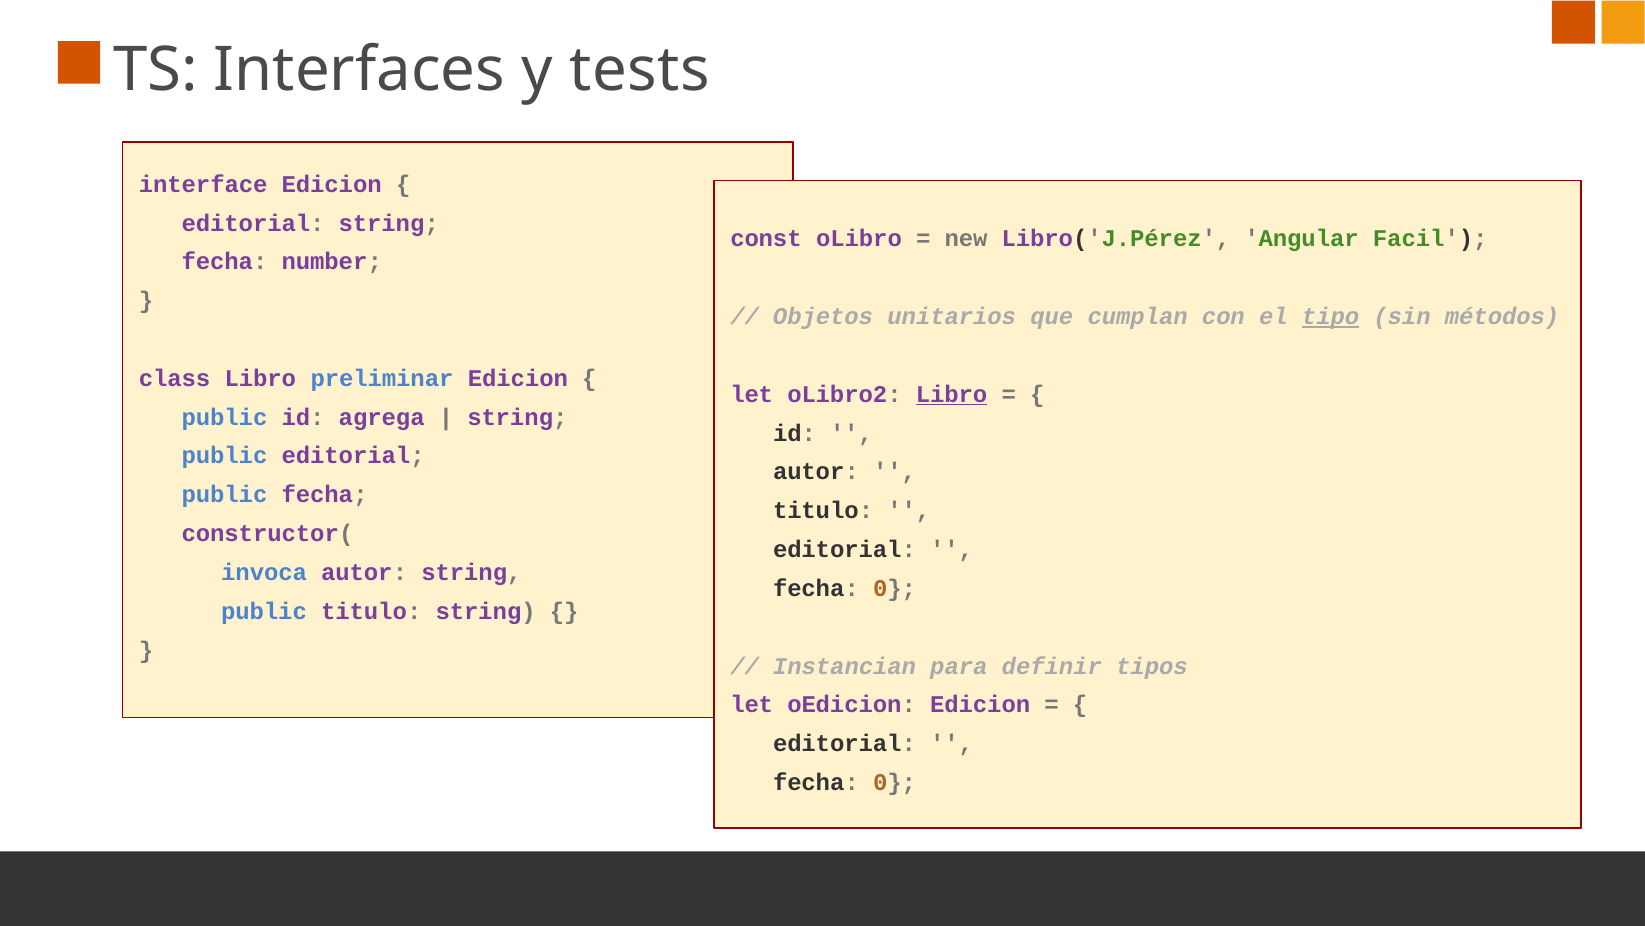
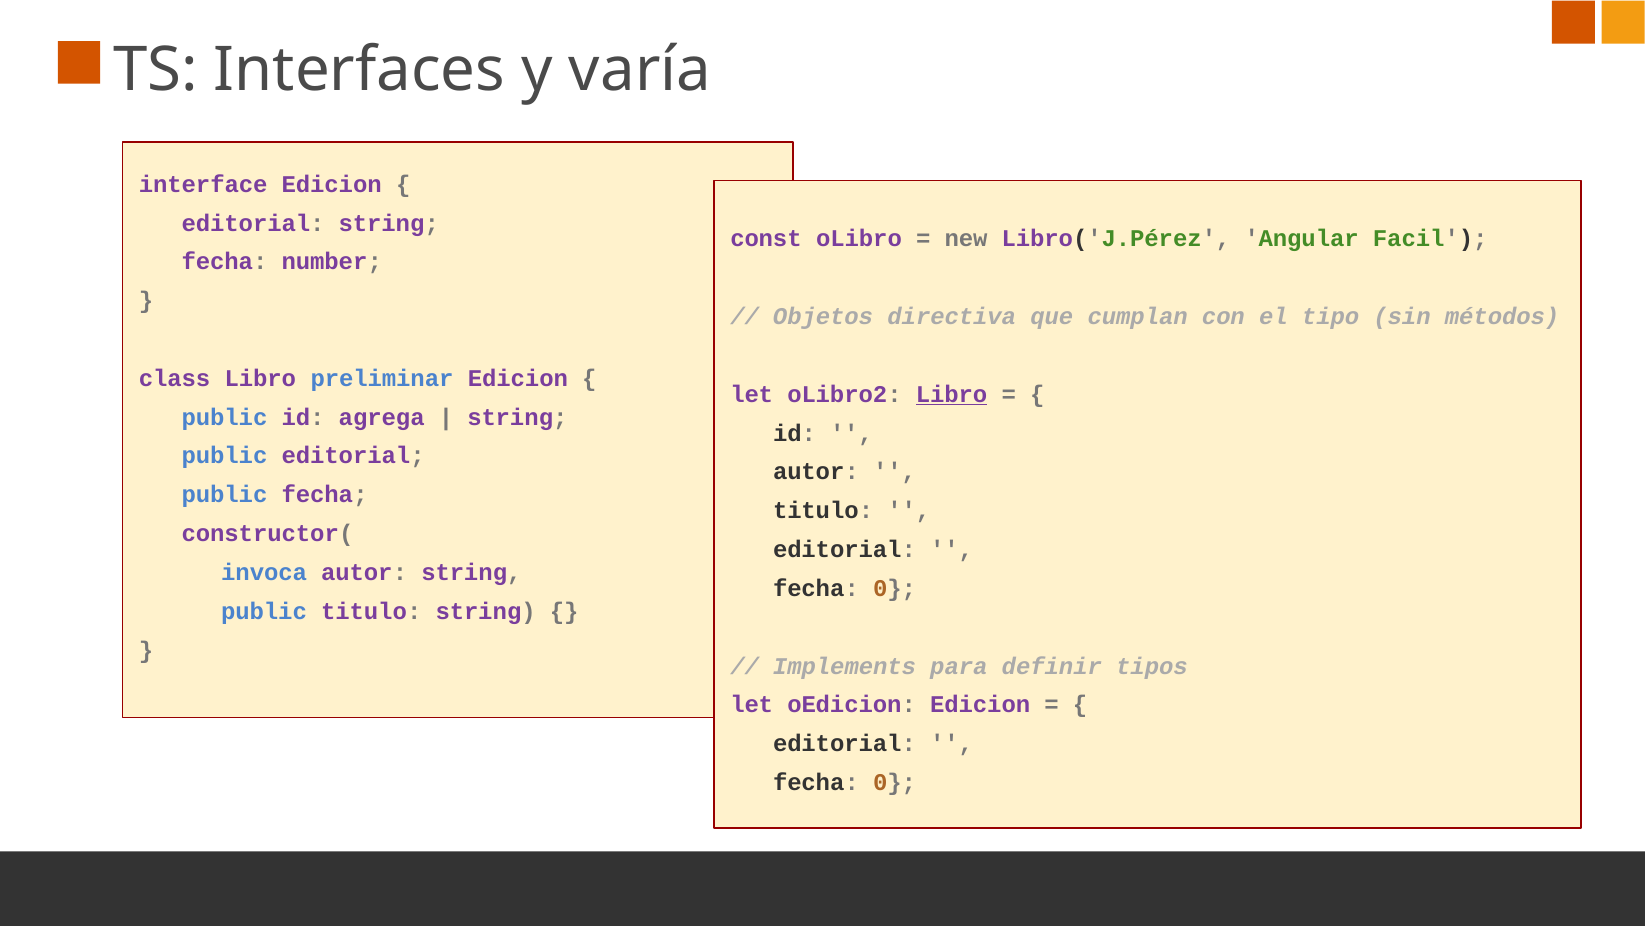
tests: tests -> varía
unitarios: unitarios -> directiva
tipo underline: present -> none
Instancian: Instancian -> Implements
